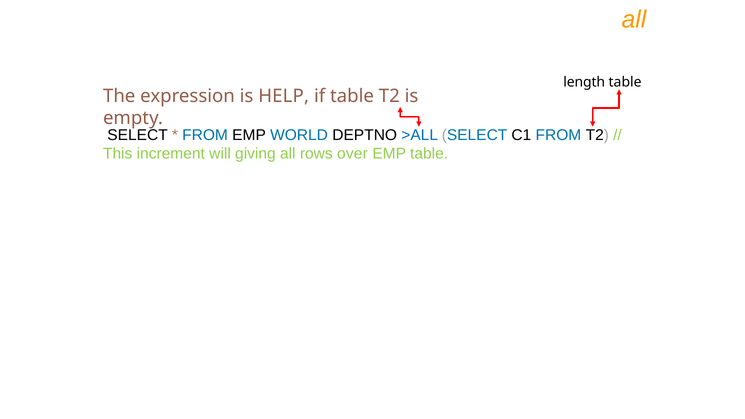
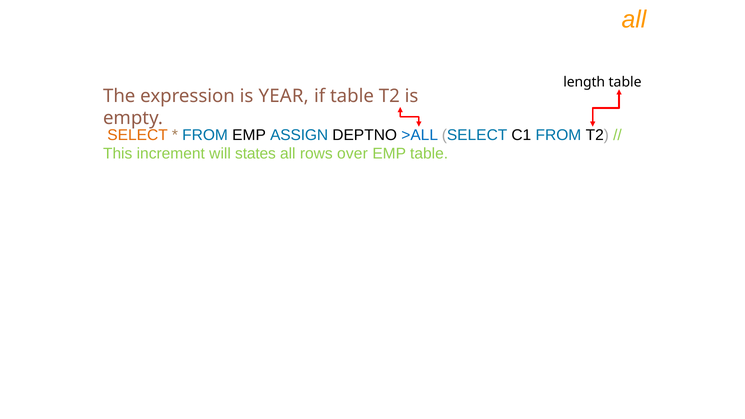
HELP: HELP -> YEAR
SELECT at (138, 135) colour: black -> orange
WORLD: WORLD -> ASSIGN
giving: giving -> states
